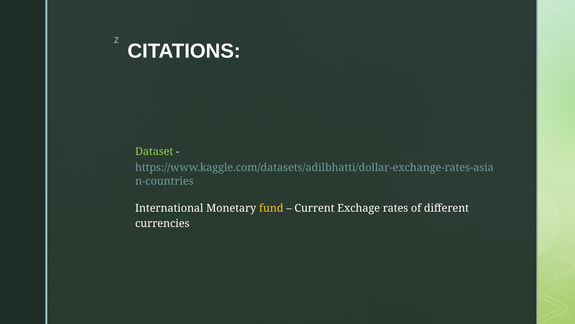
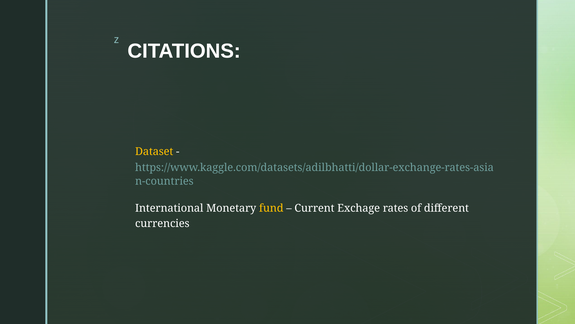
Dataset colour: light green -> yellow
